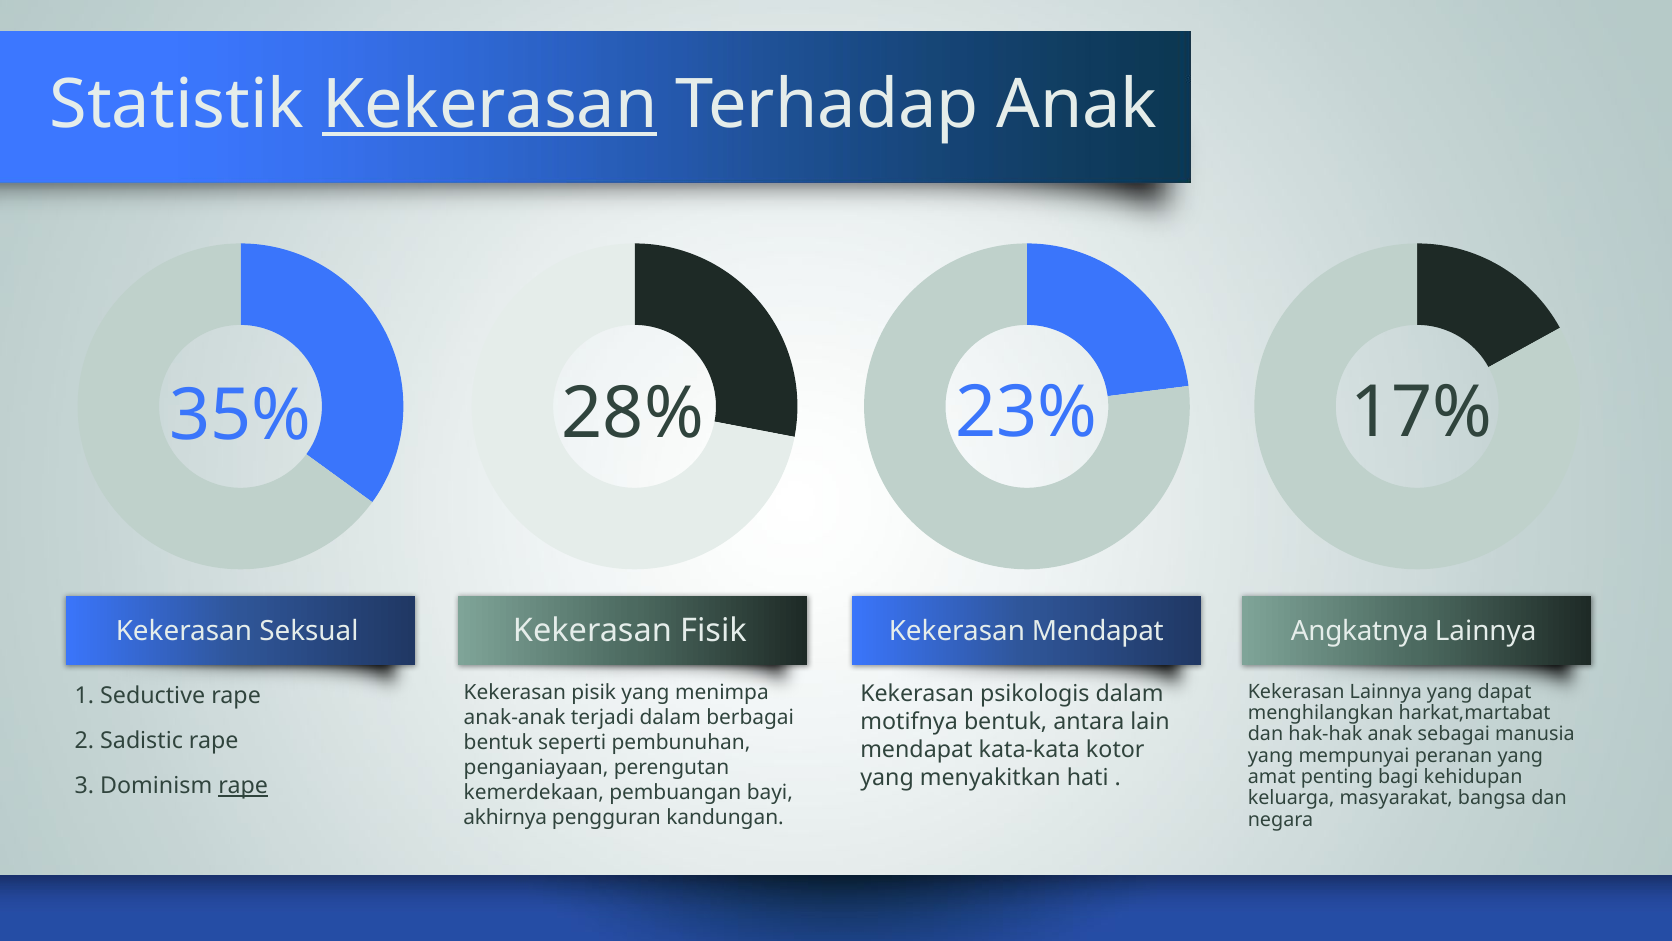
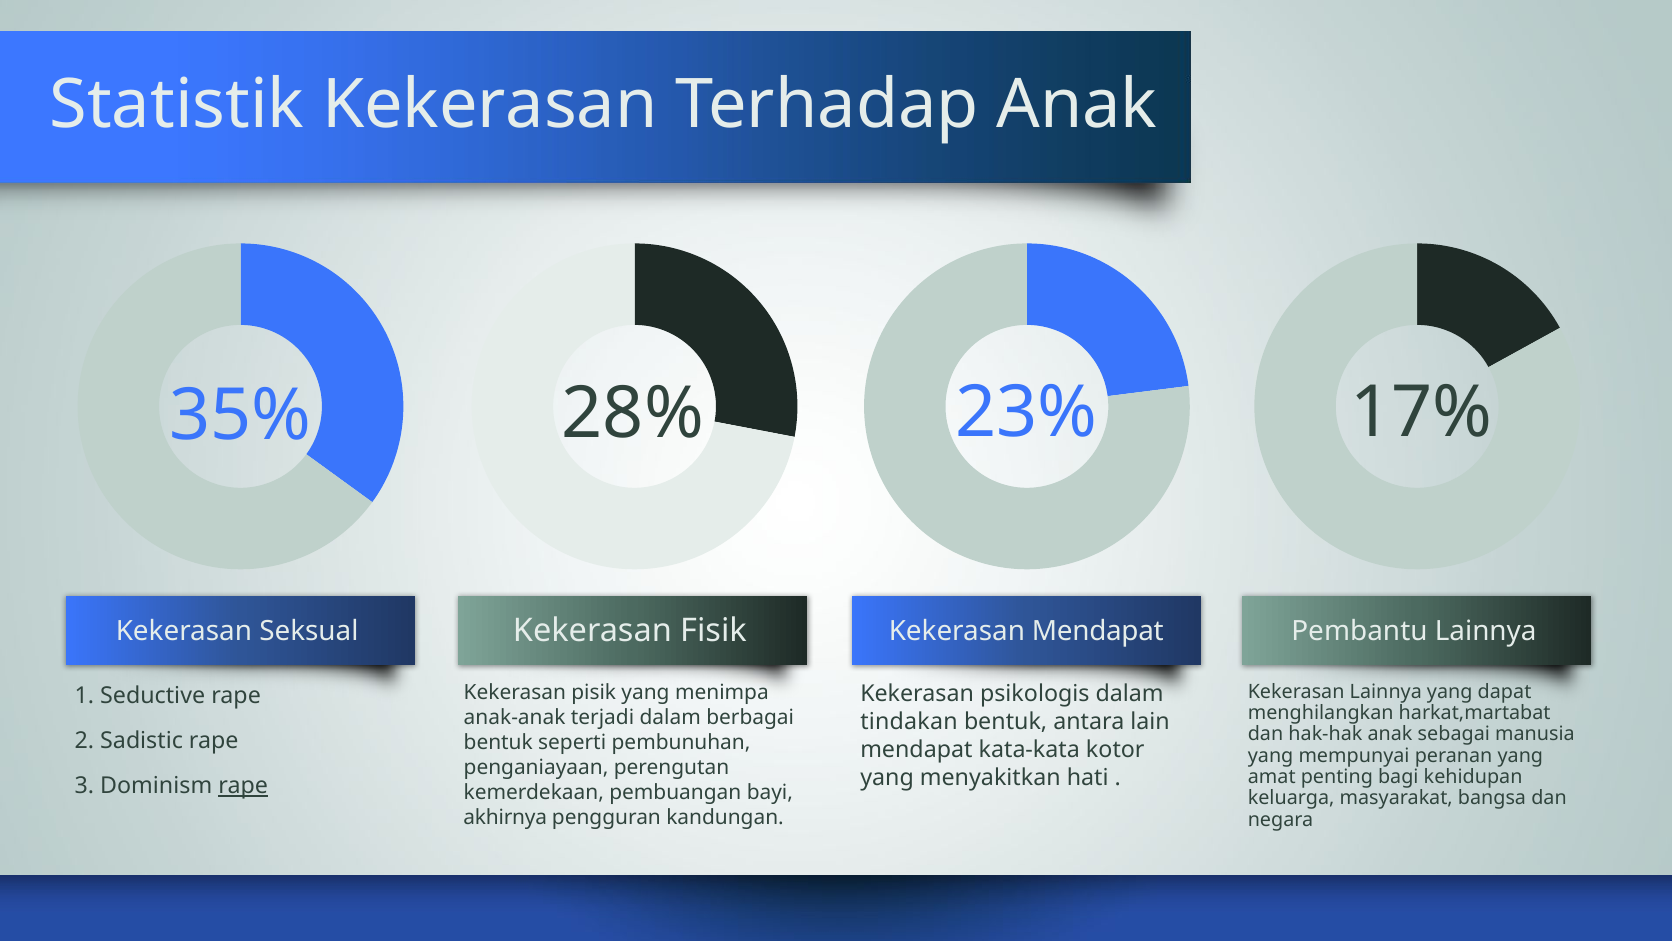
Kekerasan at (490, 105) underline: present -> none
Angkatnya: Angkatnya -> Pembantu
motifnya: motifnya -> tindakan
